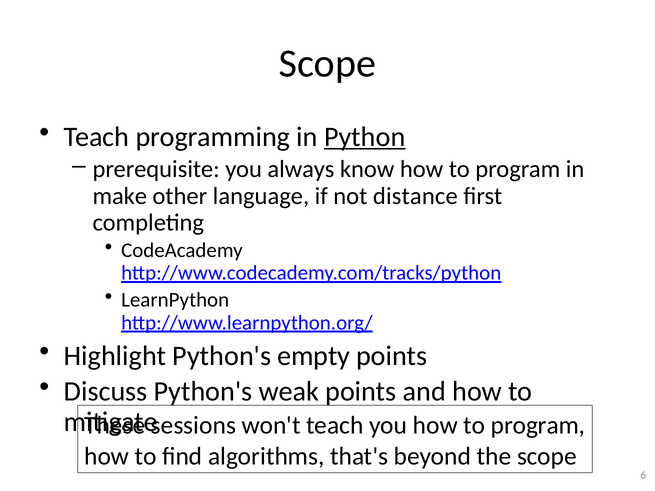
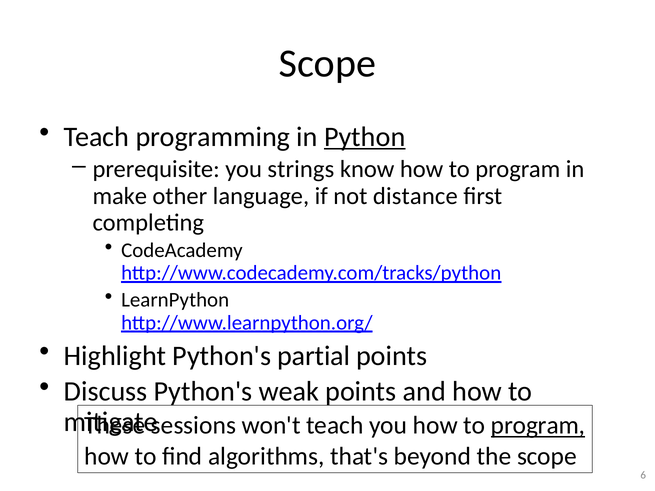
always: always -> strings
empty: empty -> partial
program at (538, 426) underline: none -> present
